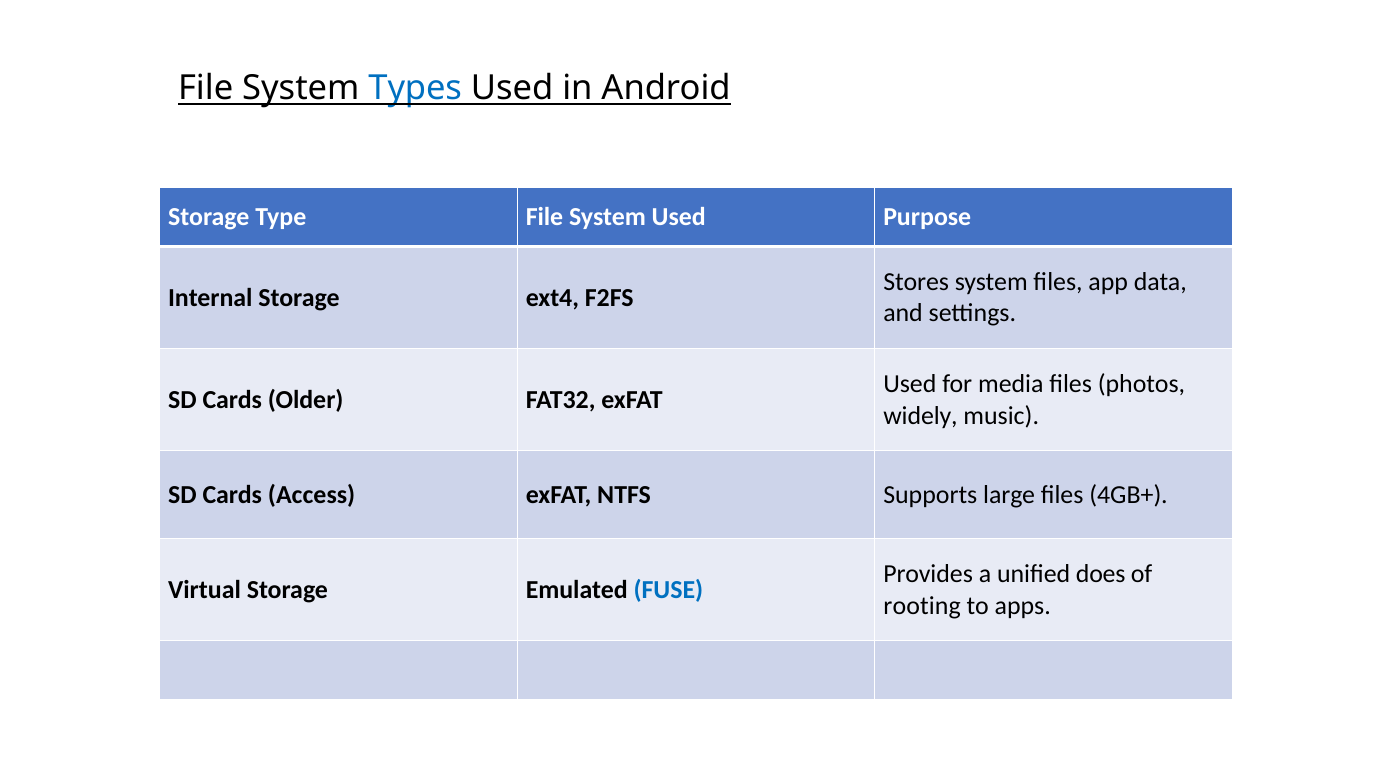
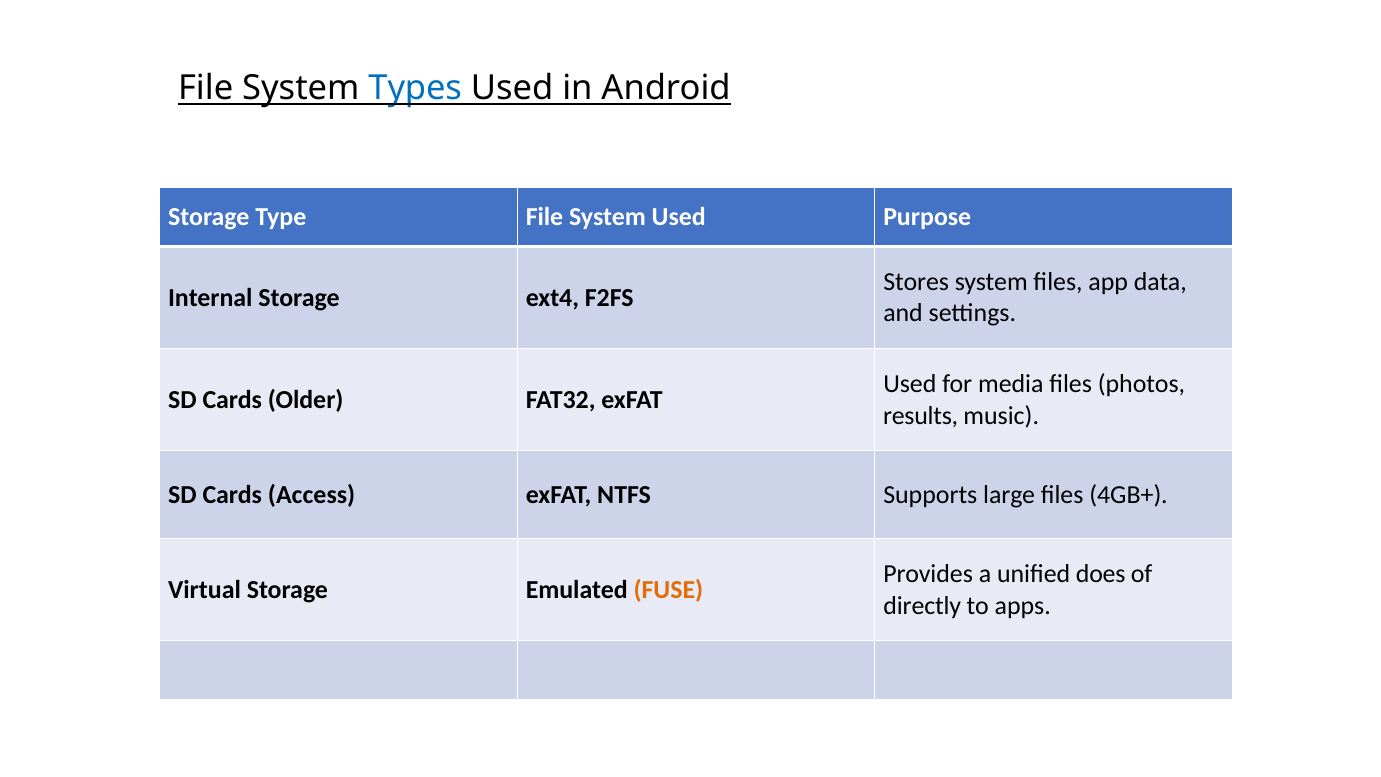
widely: widely -> results
FUSE colour: blue -> orange
rooting: rooting -> directly
